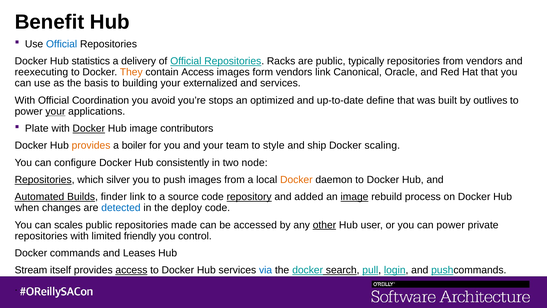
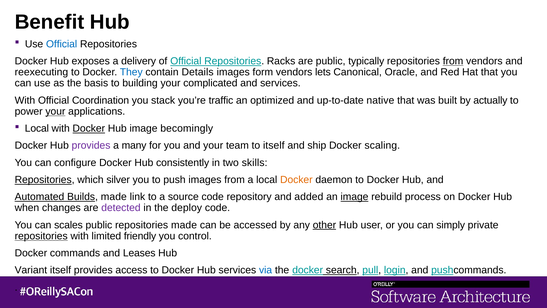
statistics: statistics -> exposes
from at (453, 61) underline: none -> present
They colour: orange -> blue
contain Access: Access -> Details
vendors link: link -> lets
externalized: externalized -> complicated
avoid: avoid -> stack
stops: stops -> traffic
define: define -> native
outlives: outlives -> actually
Plate at (37, 128): Plate -> Local
contributors: contributors -> becomingly
provides at (91, 145) colour: orange -> purple
boiler: boiler -> many
to style: style -> itself
node: node -> skills
Builds finder: finder -> made
repository underline: present -> none
detected colour: blue -> purple
can power: power -> simply
repositories at (41, 236) underline: none -> present
Stream: Stream -> Variant
access at (131, 270) underline: present -> none
